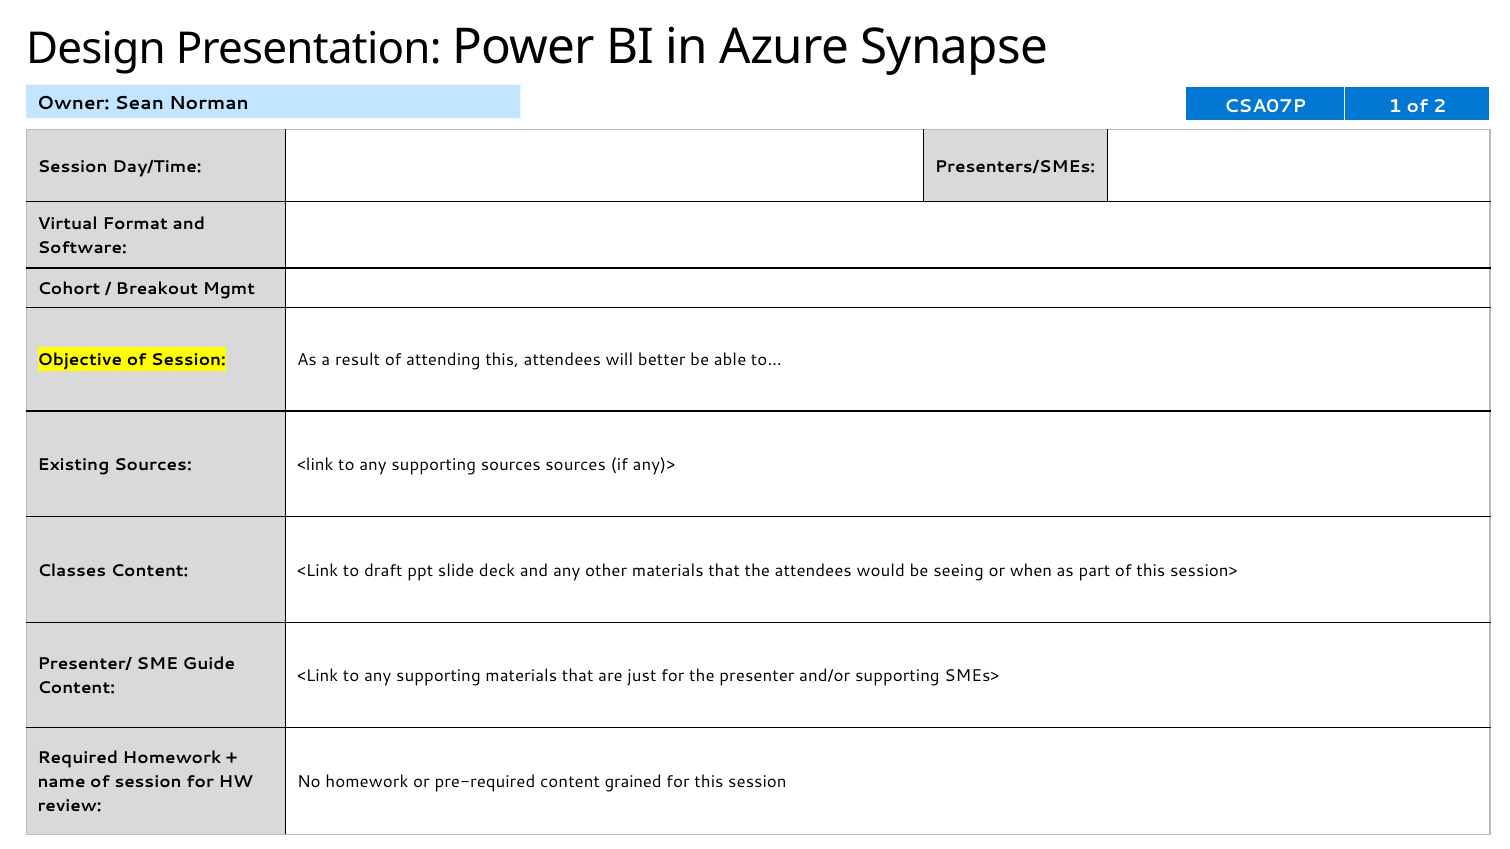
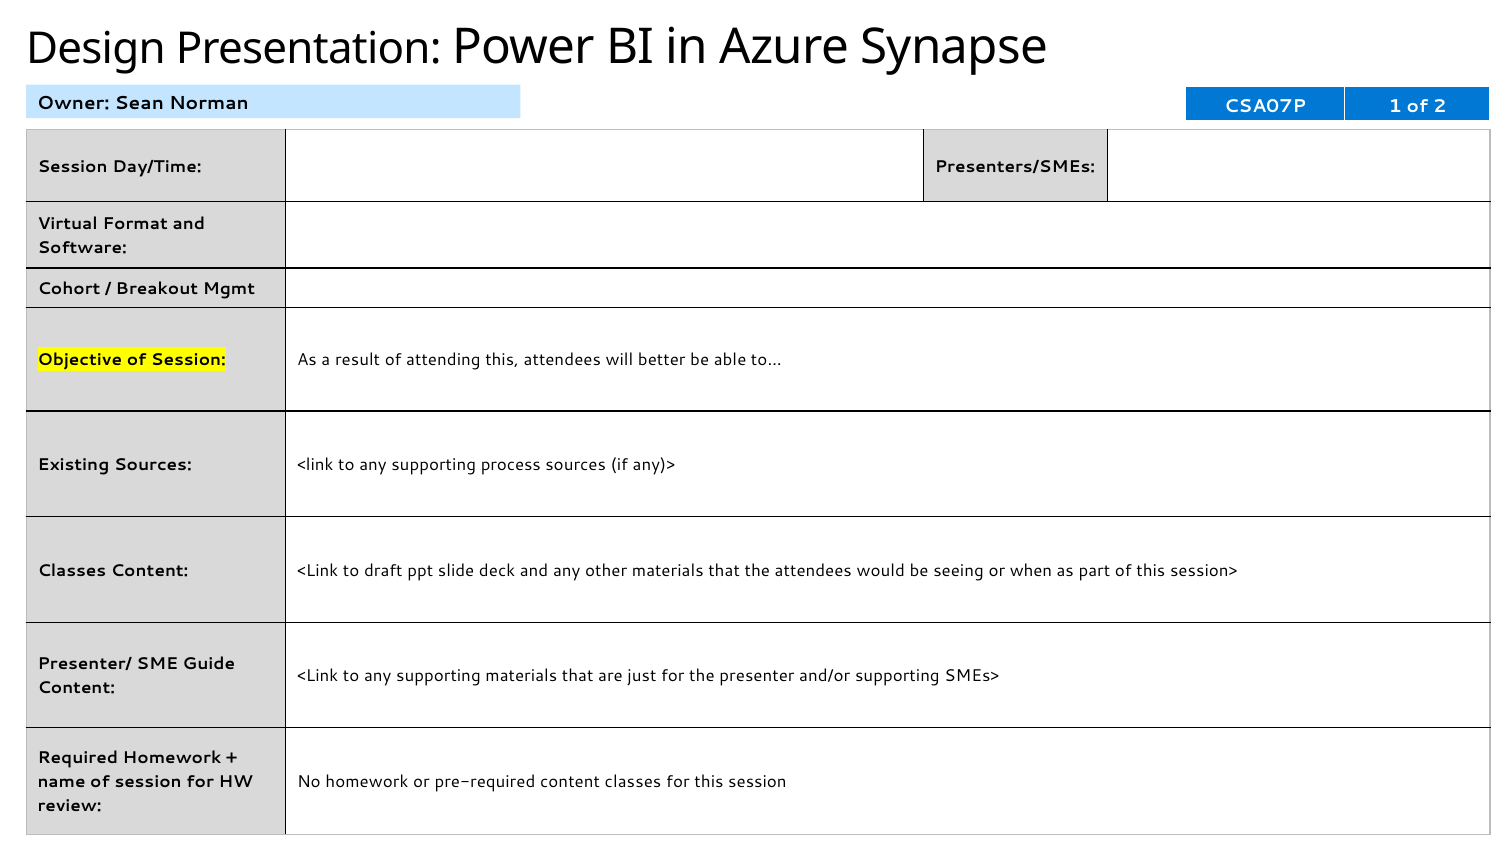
supporting sources: sources -> process
content grained: grained -> classes
